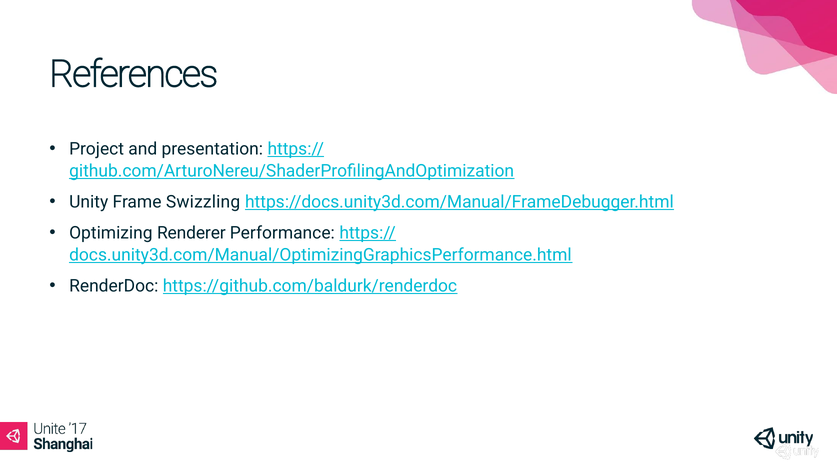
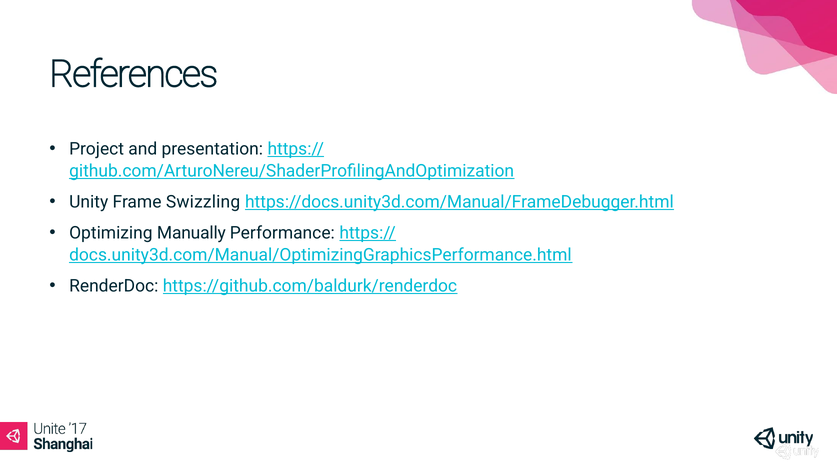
Renderer: Renderer -> Manually
